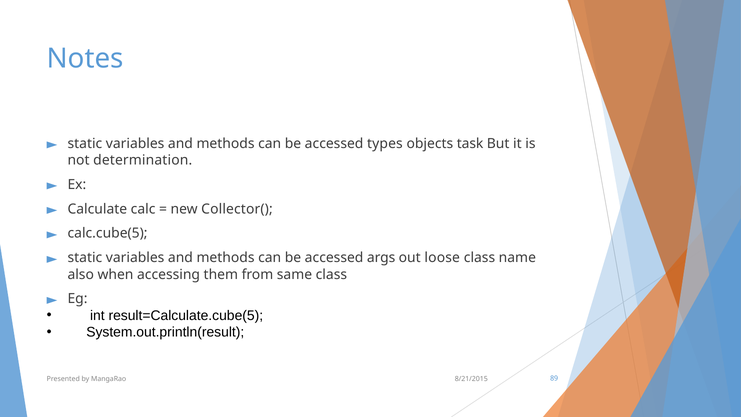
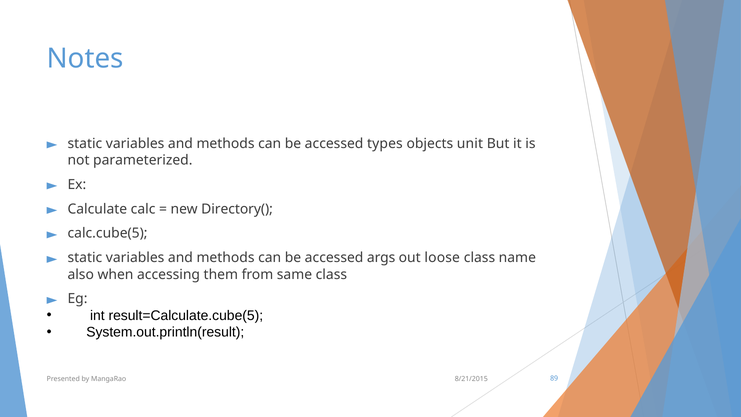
task: task -> unit
determination: determination -> parameterized
Collector(: Collector( -> Directory(
